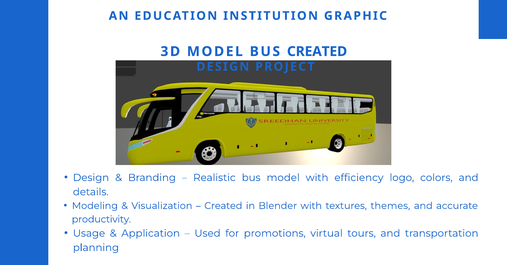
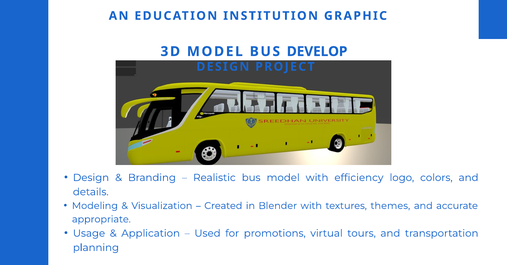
BUS CREATED: CREATED -> DEVELOP
productivity: productivity -> appropriate
